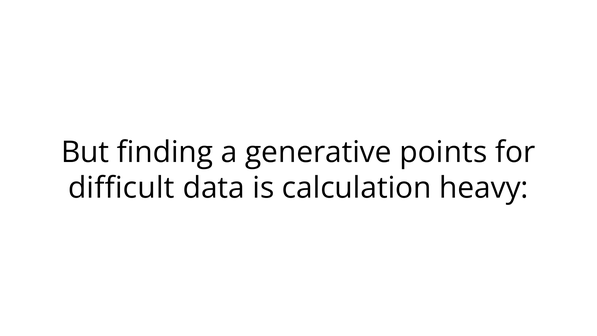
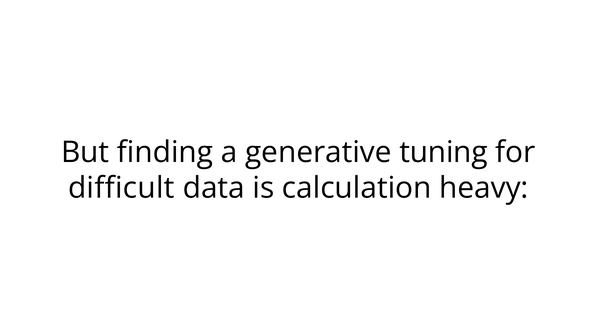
points: points -> tuning
